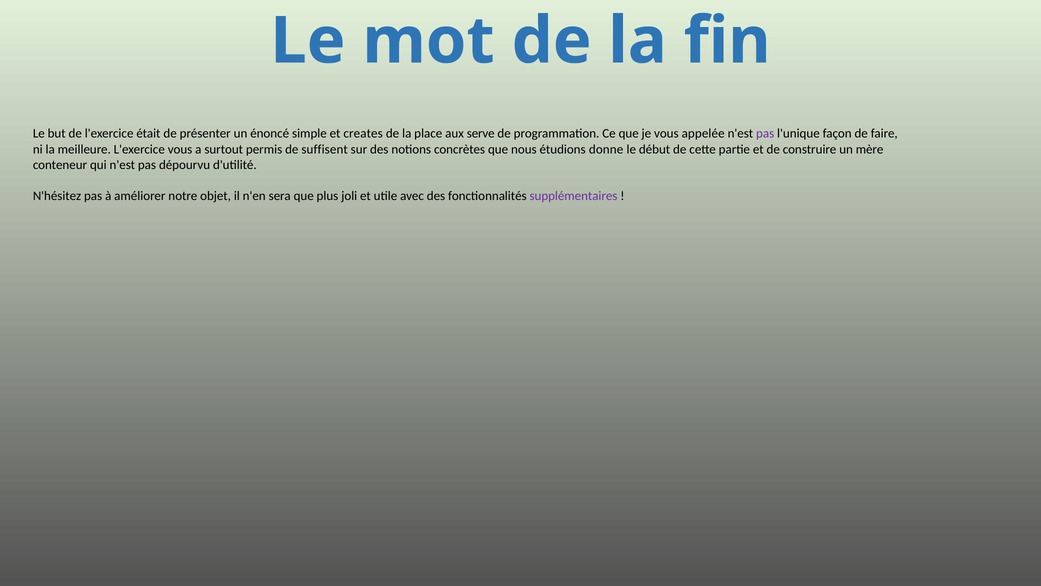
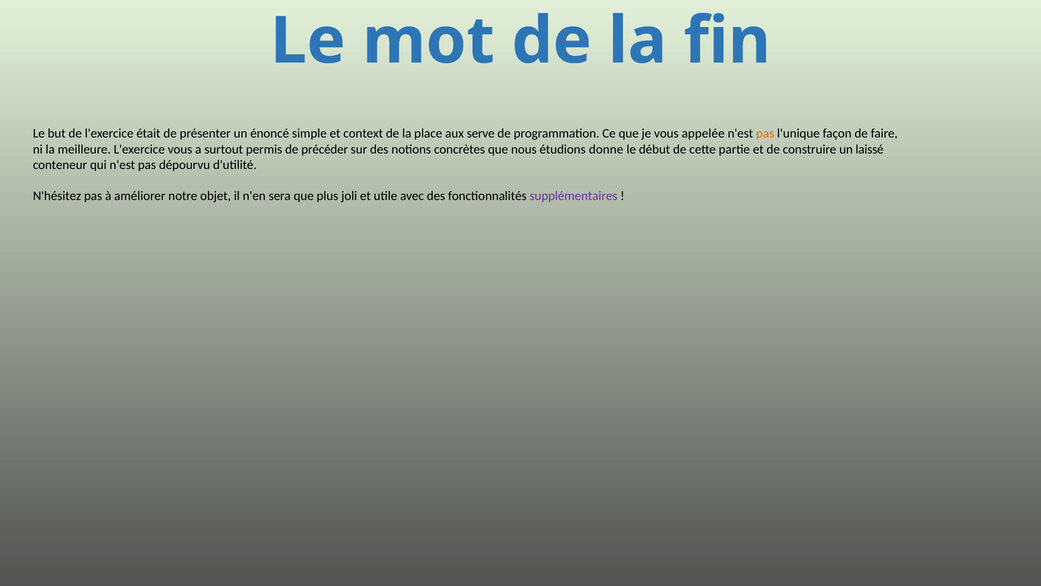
creates: creates -> context
pas at (765, 134) colour: purple -> orange
suffisent: suffisent -> précéder
mère: mère -> laissé
